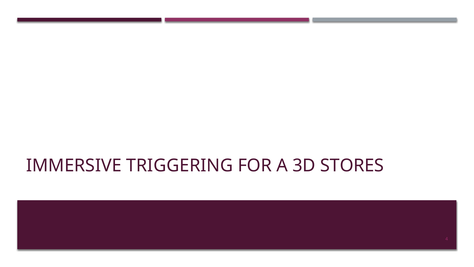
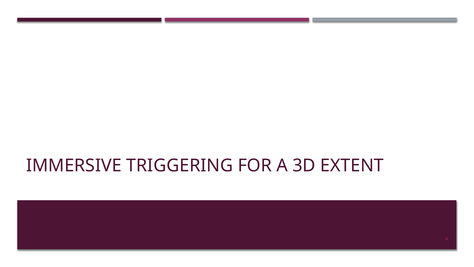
STORES: STORES -> EXTENT
